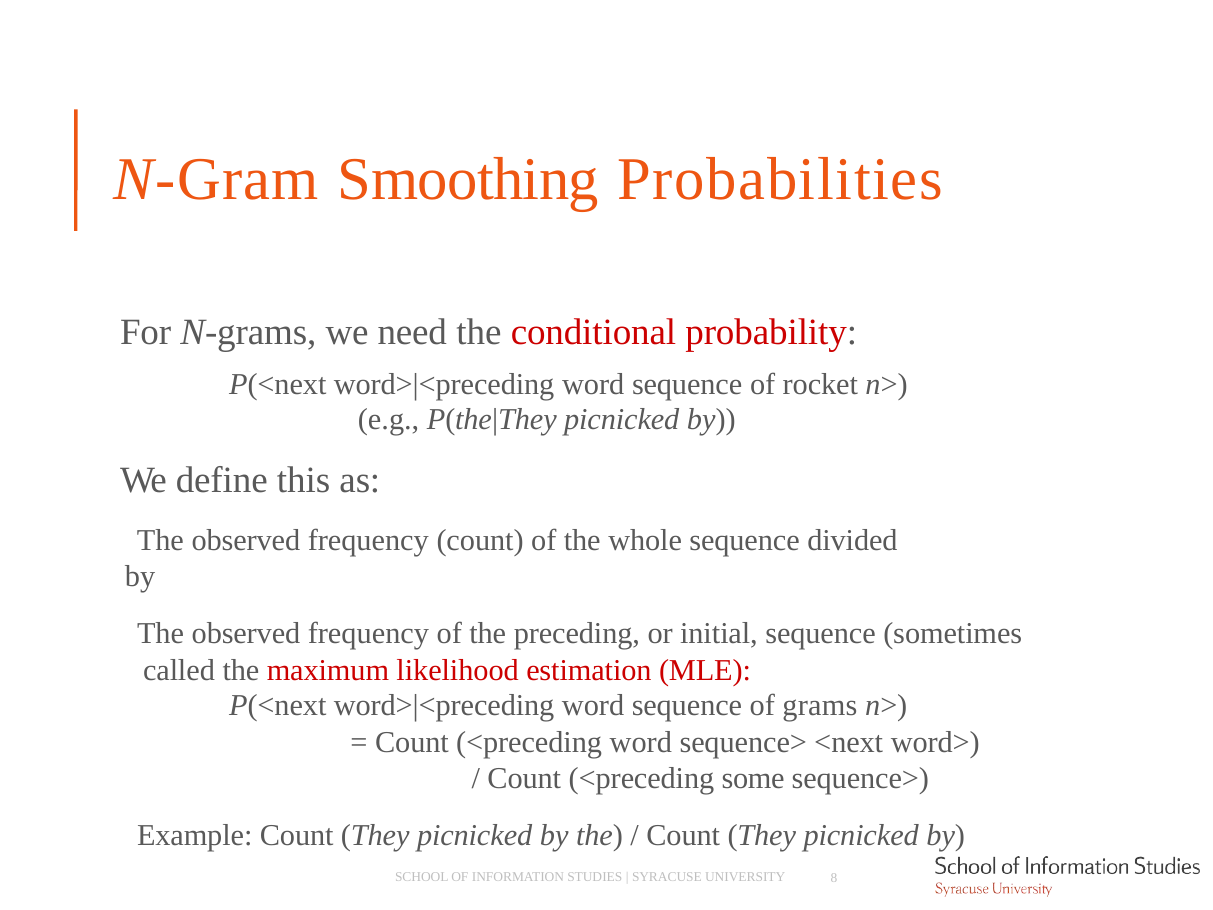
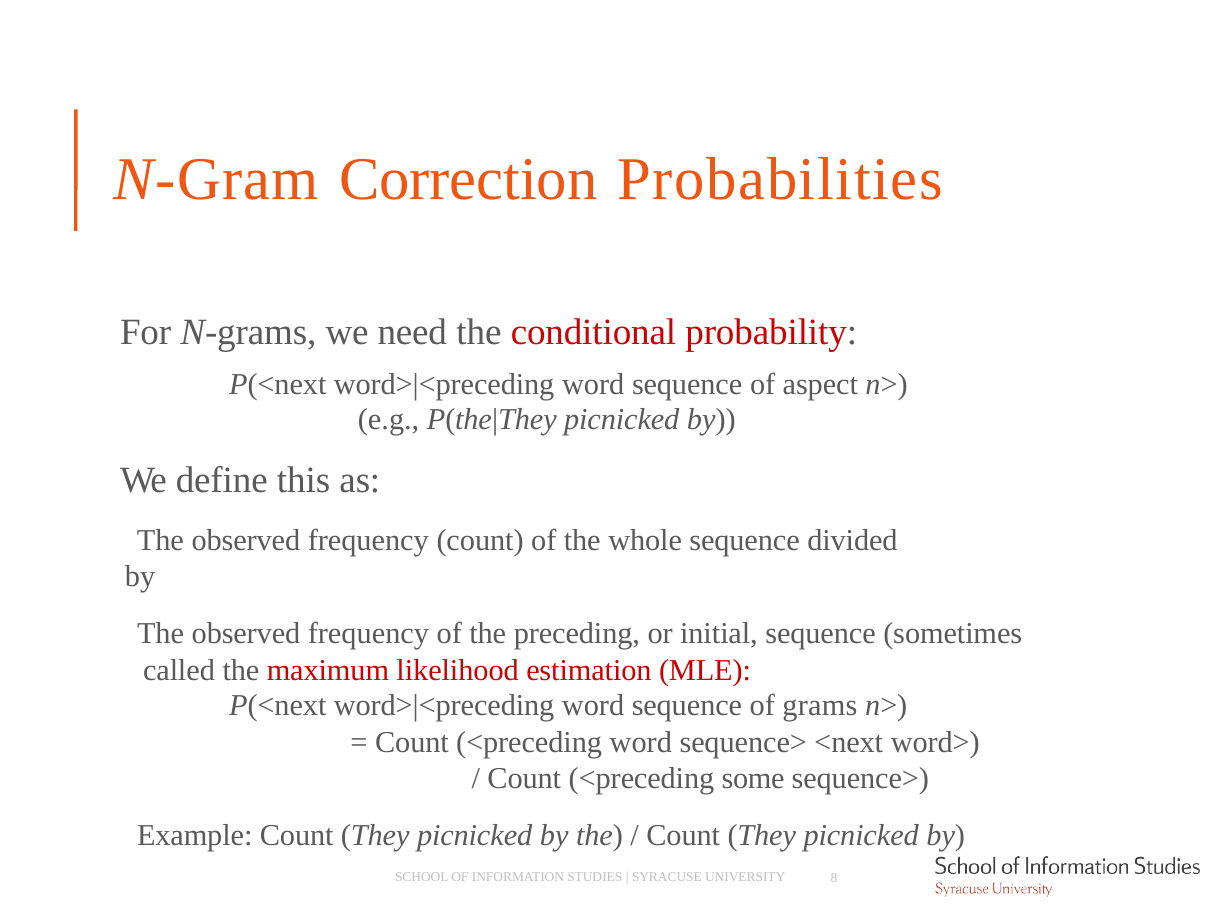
Smoothing: Smoothing -> Correction
rocket: rocket -> aspect
